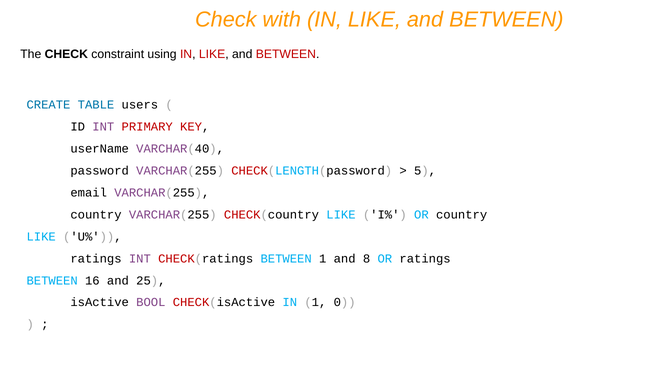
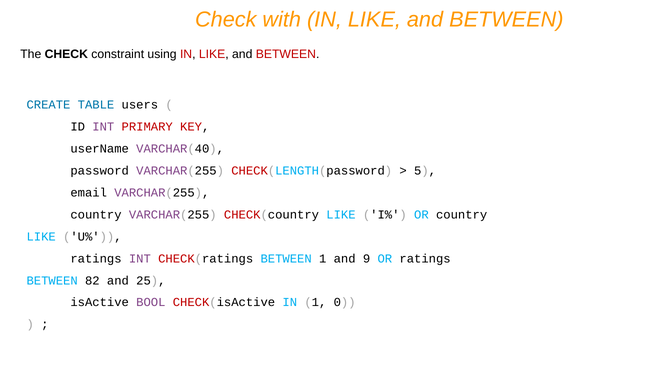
8: 8 -> 9
16: 16 -> 82
